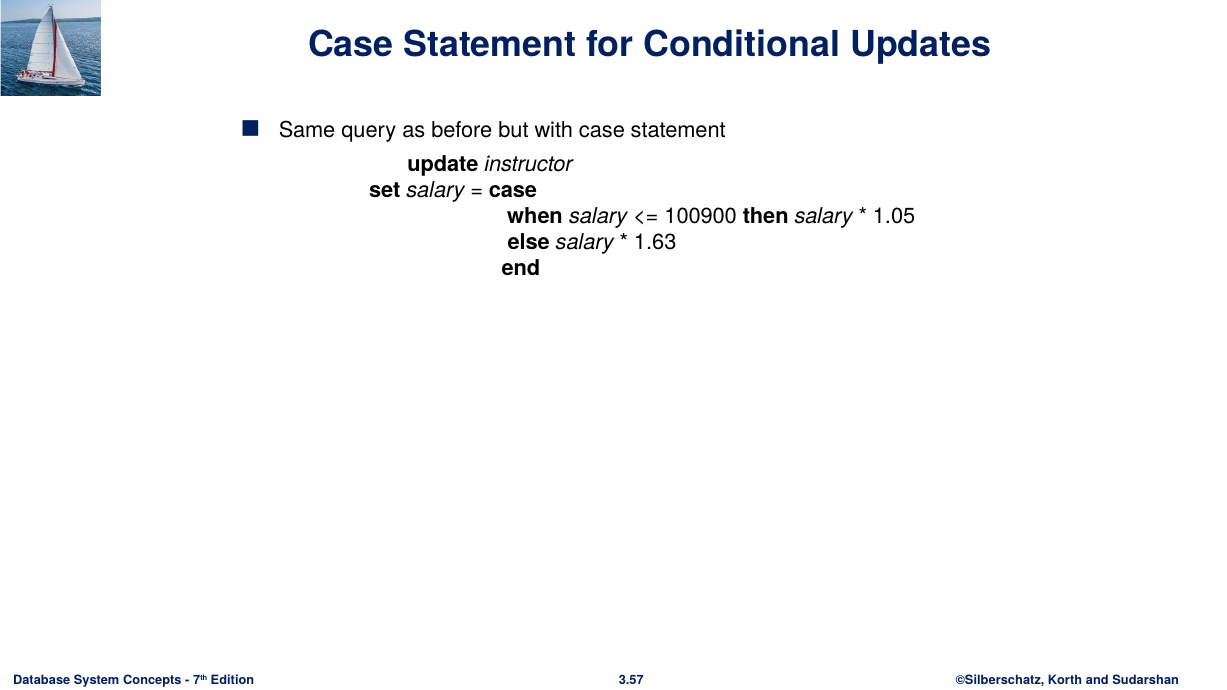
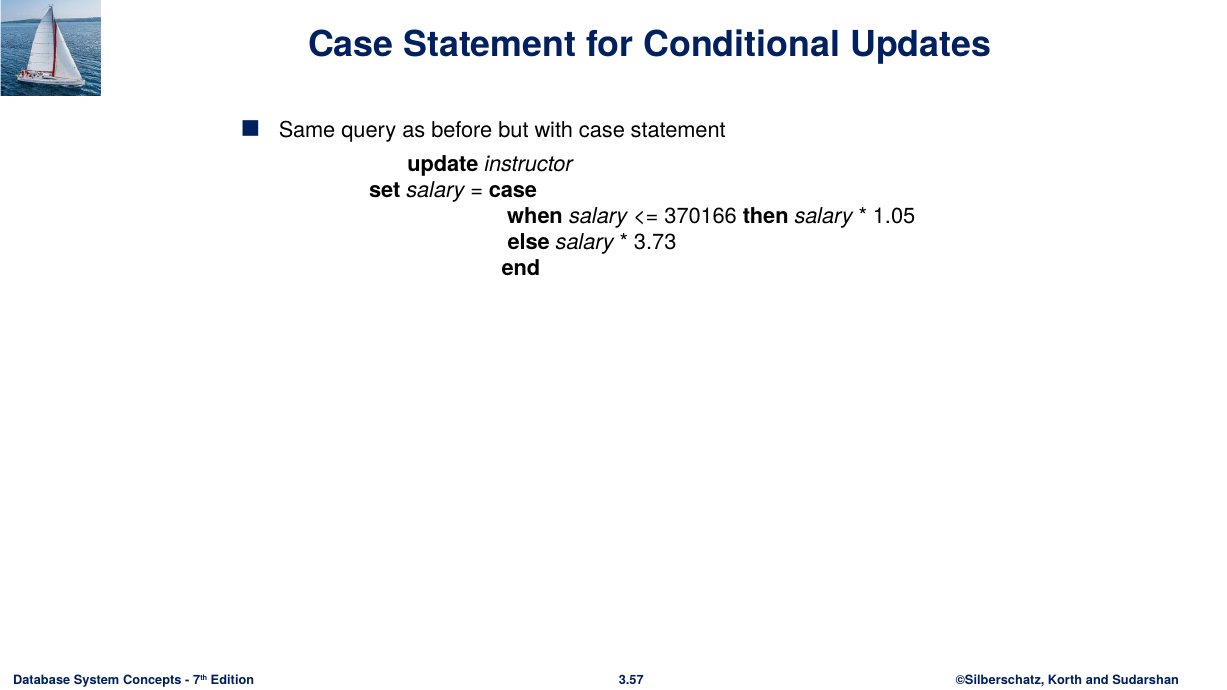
100900: 100900 -> 370166
1.63: 1.63 -> 3.73
